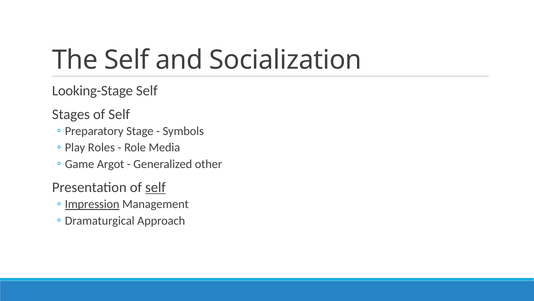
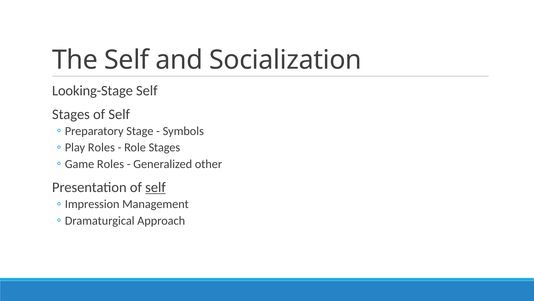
Role Media: Media -> Stages
Game Argot: Argot -> Roles
Impression underline: present -> none
